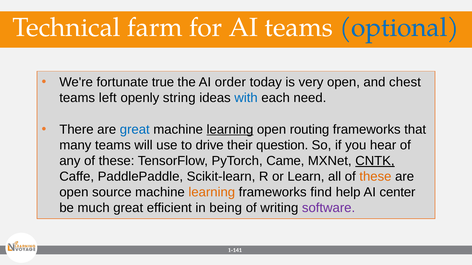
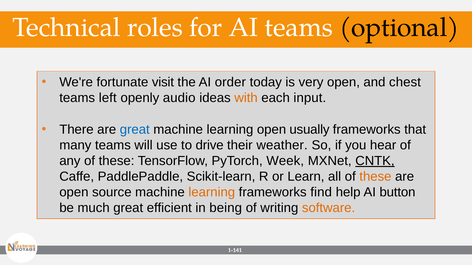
farm: farm -> roles
optional colour: blue -> black
true: true -> visit
string: string -> audio
with colour: blue -> orange
need: need -> input
learning at (230, 130) underline: present -> none
routing: routing -> usually
question: question -> weather
Came: Came -> Week
center: center -> button
software colour: purple -> orange
